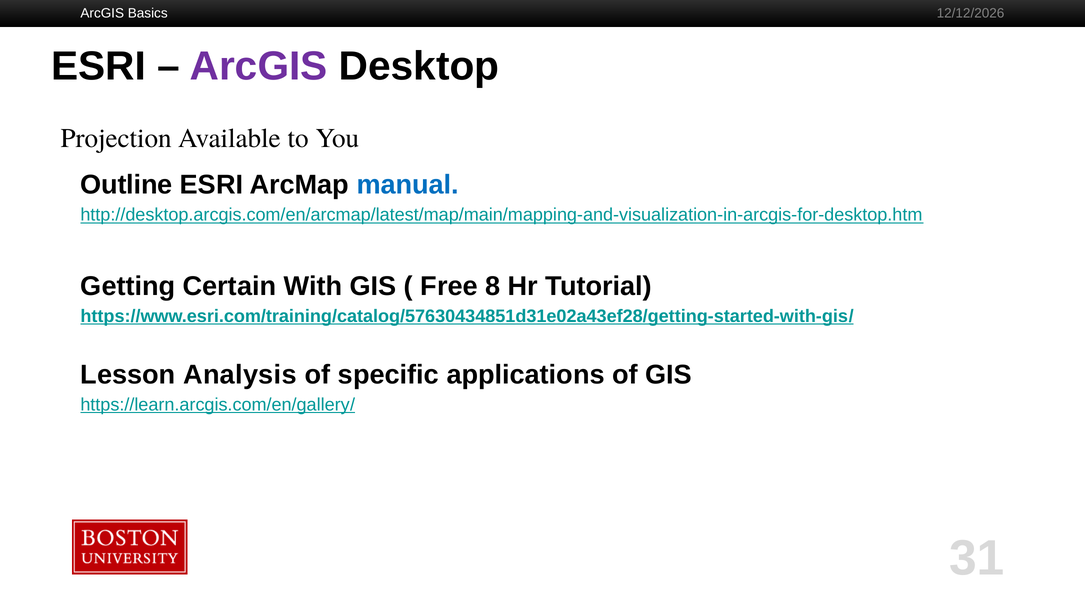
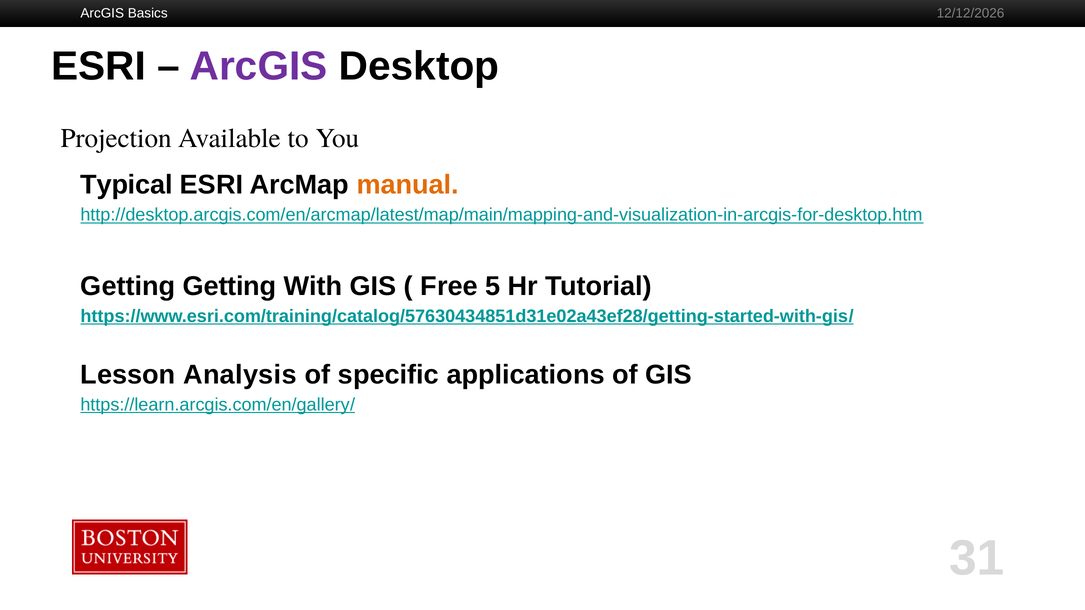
Outline: Outline -> Typical
manual colour: blue -> orange
Getting Certain: Certain -> Getting
8: 8 -> 5
